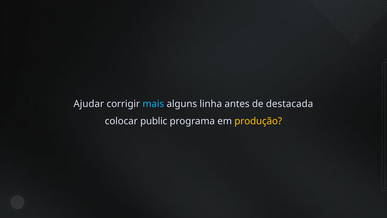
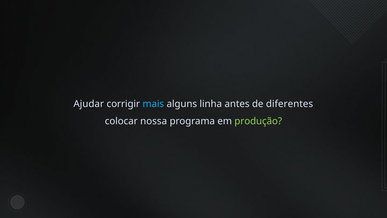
destacada: destacada -> diferentes
public: public -> nossa
produção colour: yellow -> light green
